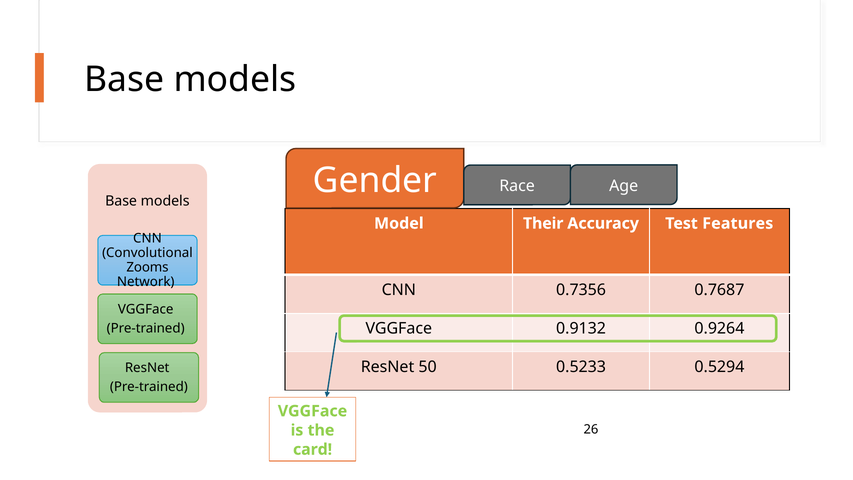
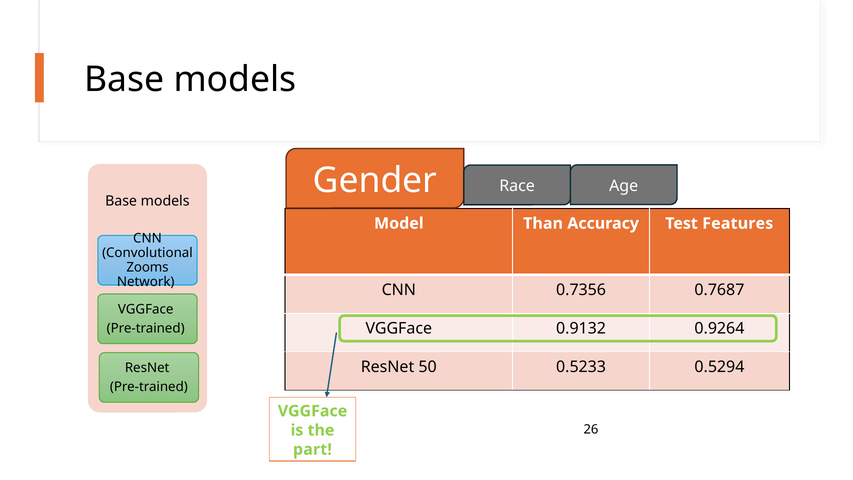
Their: Their -> Than
card: card -> part
